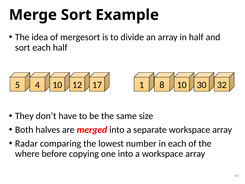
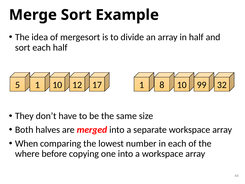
5 4: 4 -> 1
30: 30 -> 99
Radar: Radar -> When
